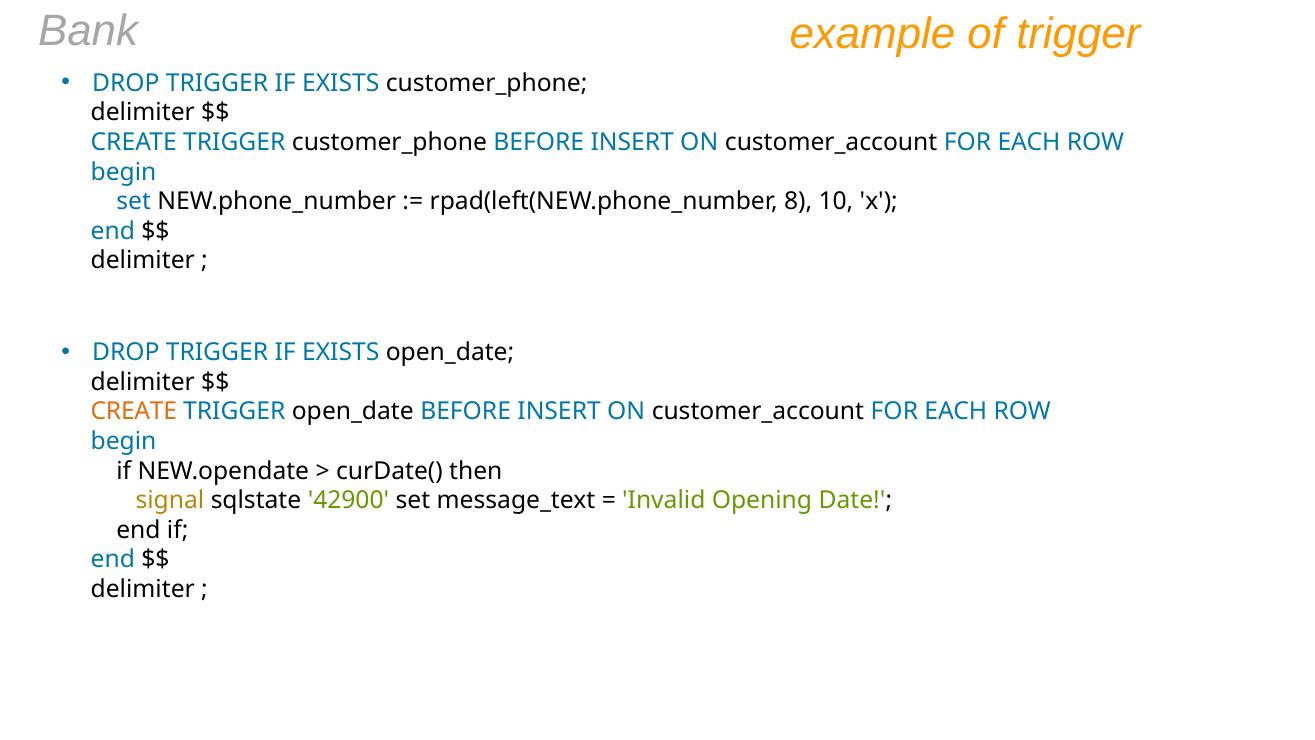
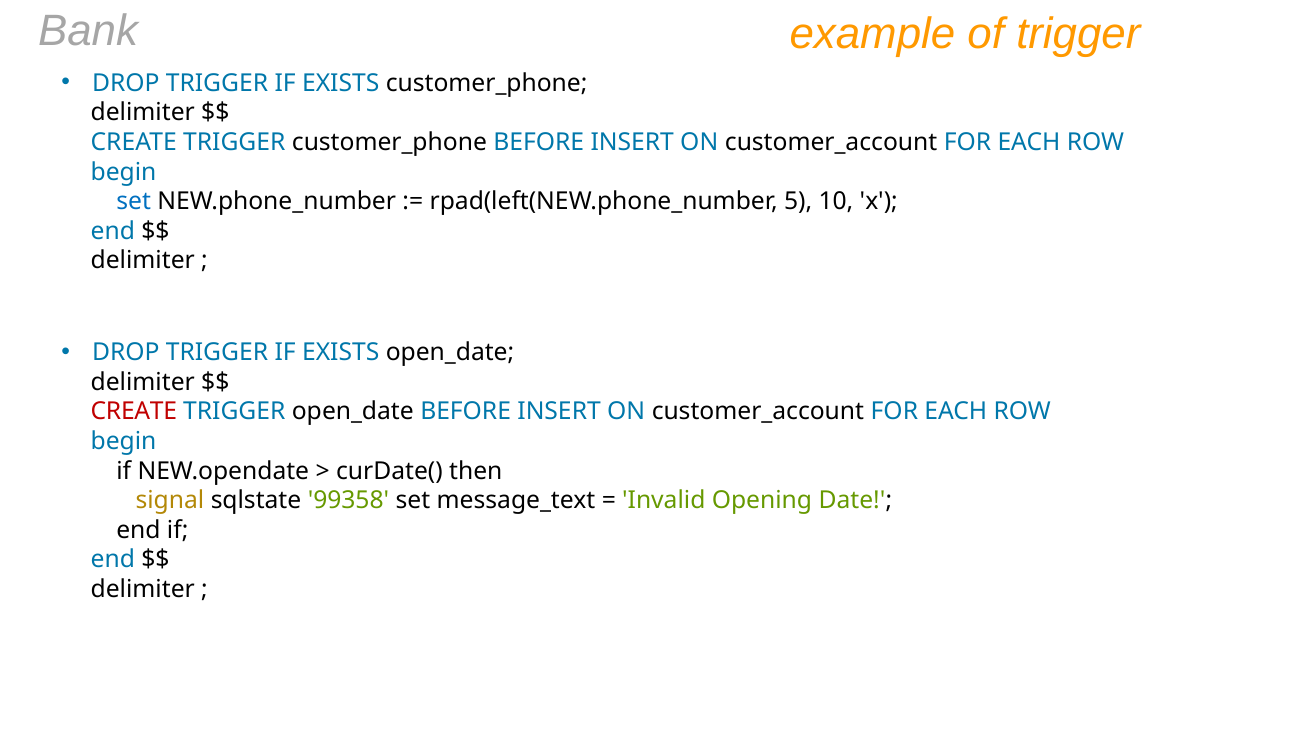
8: 8 -> 5
CREATE at (134, 412) colour: orange -> red
42900: 42900 -> 99358
